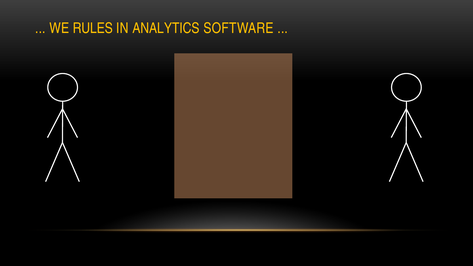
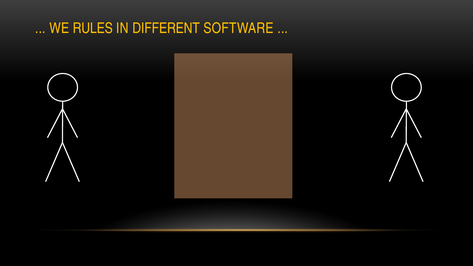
ANALYTICS: ANALYTICS -> DIFFERENT
